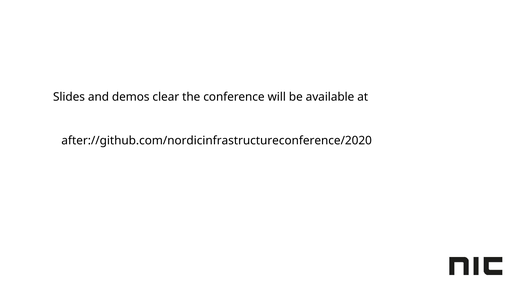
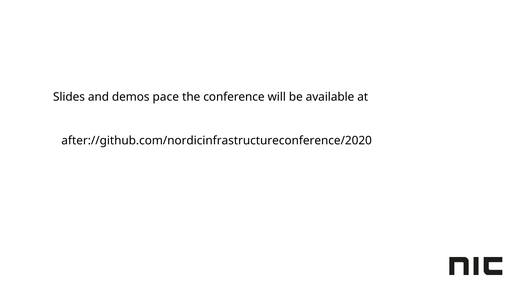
clear: clear -> pace
